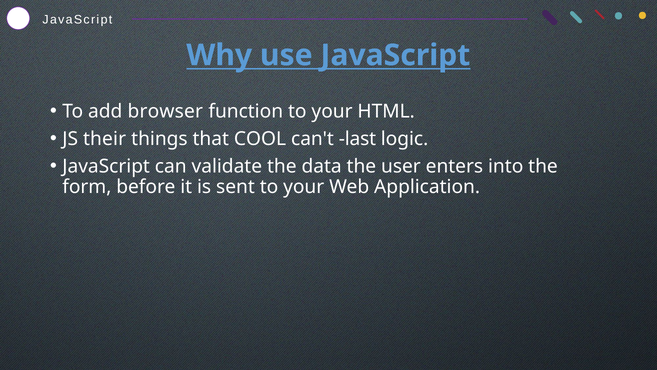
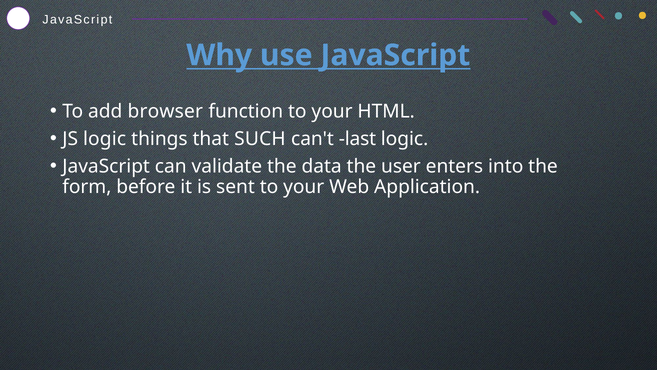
JS their: their -> logic
COOL: COOL -> SUCH
